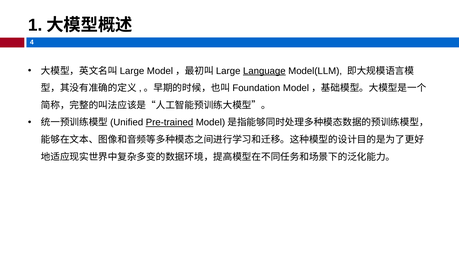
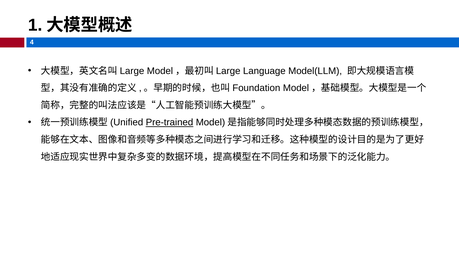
Language underline: present -> none
